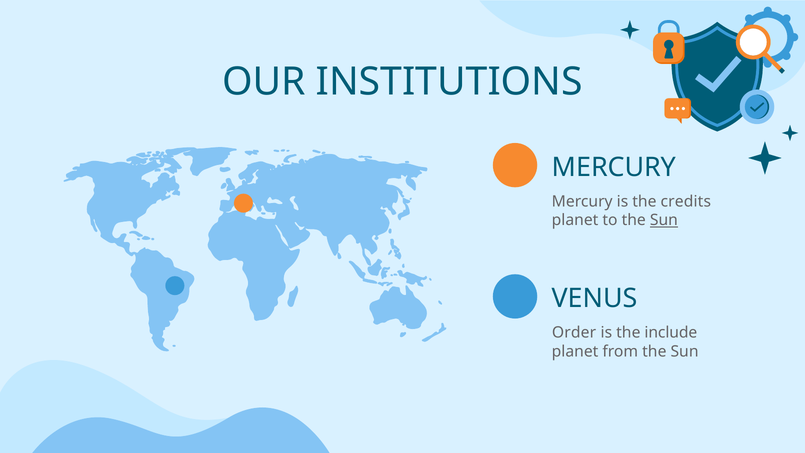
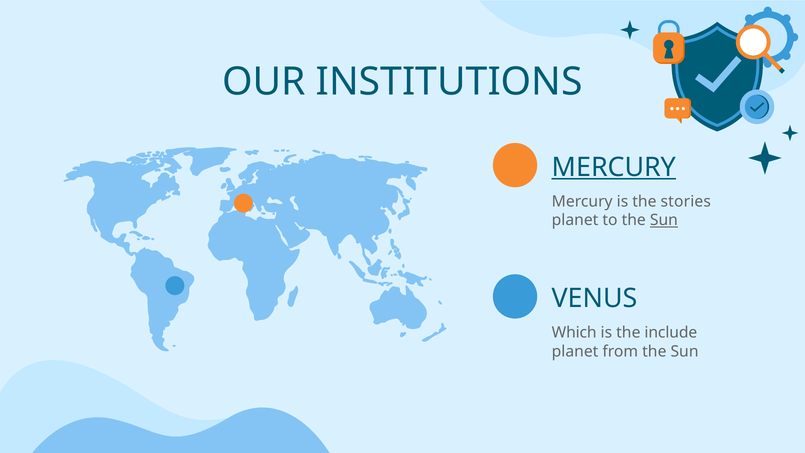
MERCURY at (614, 167) underline: none -> present
credits: credits -> stories
Order: Order -> Which
